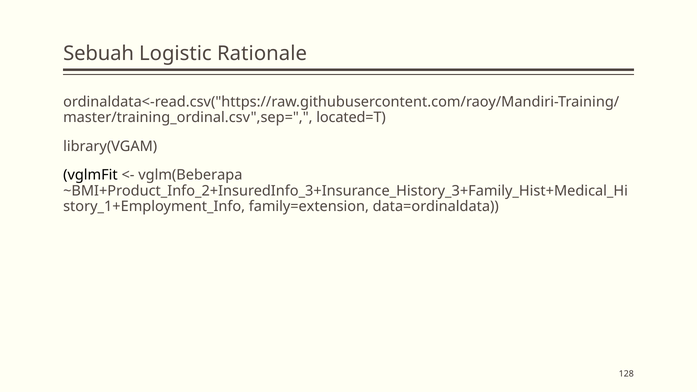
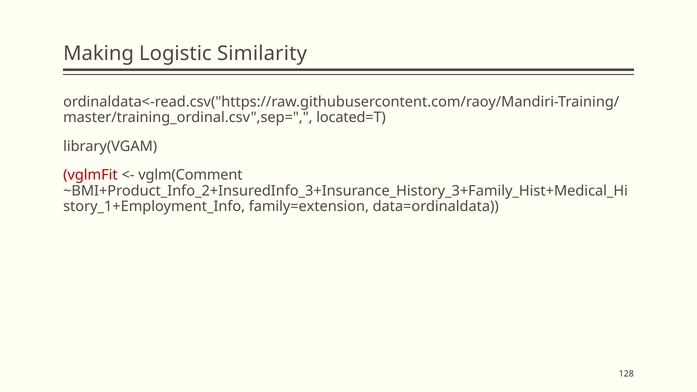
Sebuah: Sebuah -> Making
Rationale: Rationale -> Similarity
vglmFit colour: black -> red
vglm(Beberapa: vglm(Beberapa -> vglm(Comment
